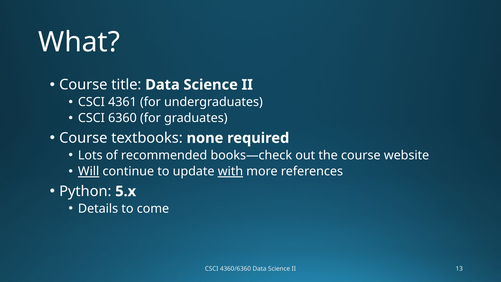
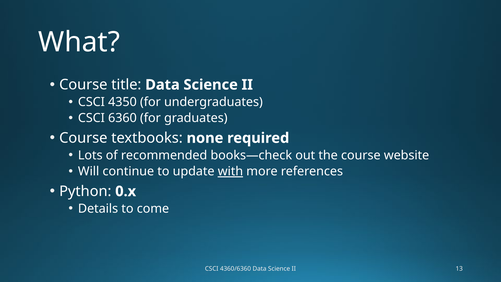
4361: 4361 -> 4350
Will underline: present -> none
5.x: 5.x -> 0.x
